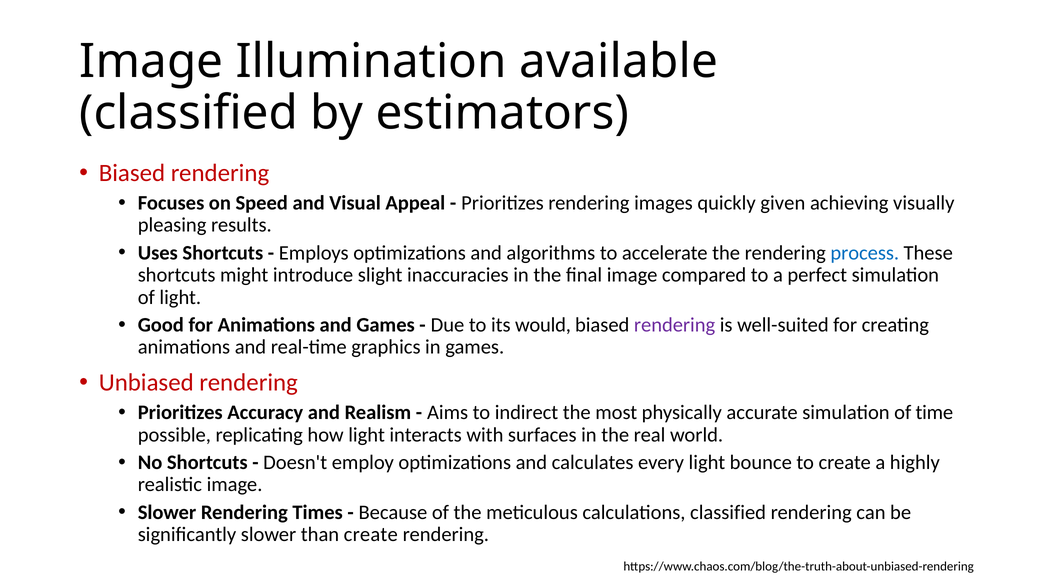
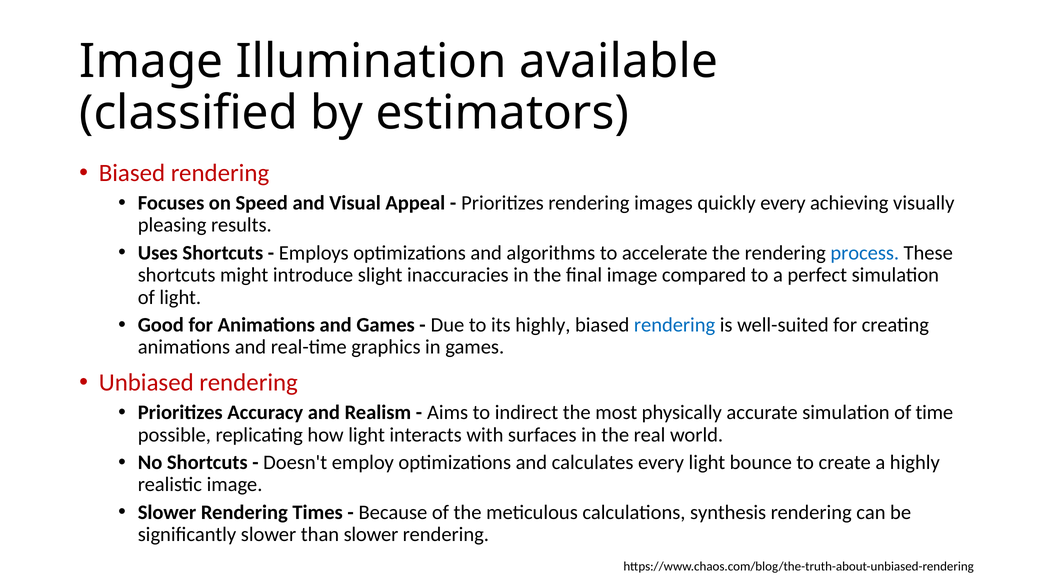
quickly given: given -> every
its would: would -> highly
rendering at (675, 325) colour: purple -> blue
calculations classified: classified -> synthesis
than create: create -> slower
